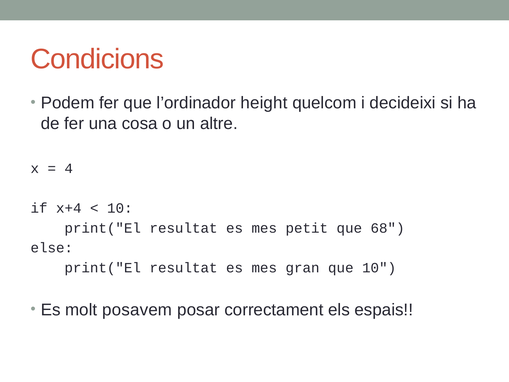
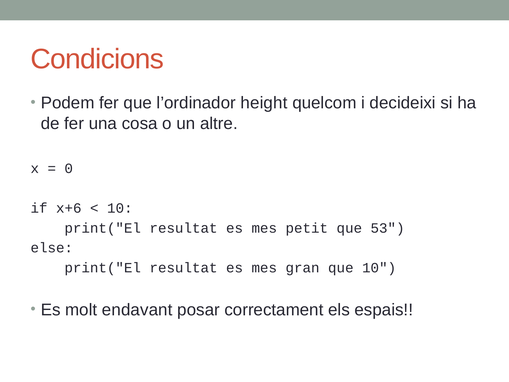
4: 4 -> 0
x+4: x+4 -> x+6
68: 68 -> 53
posavem: posavem -> endavant
